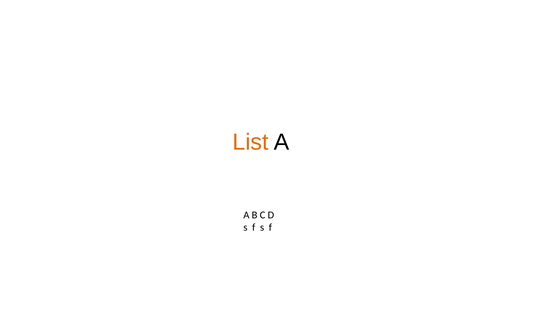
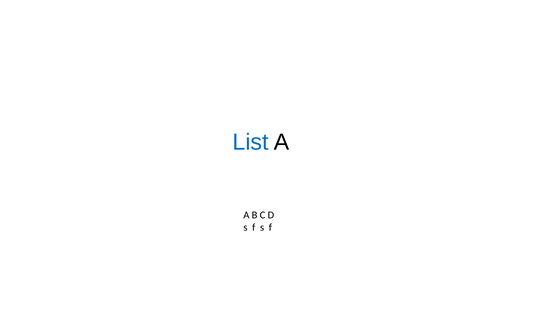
List colour: orange -> blue
